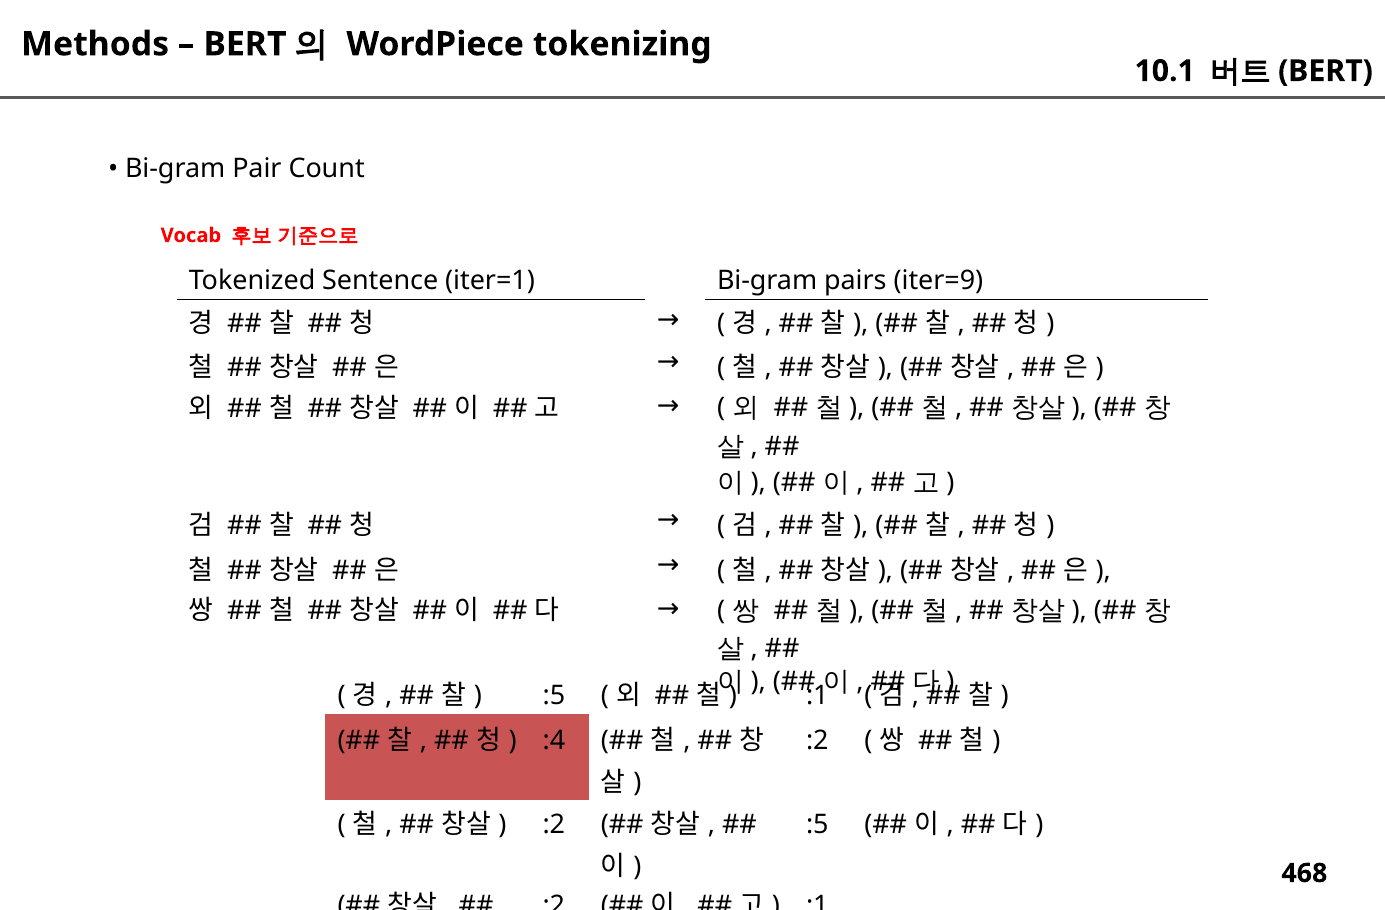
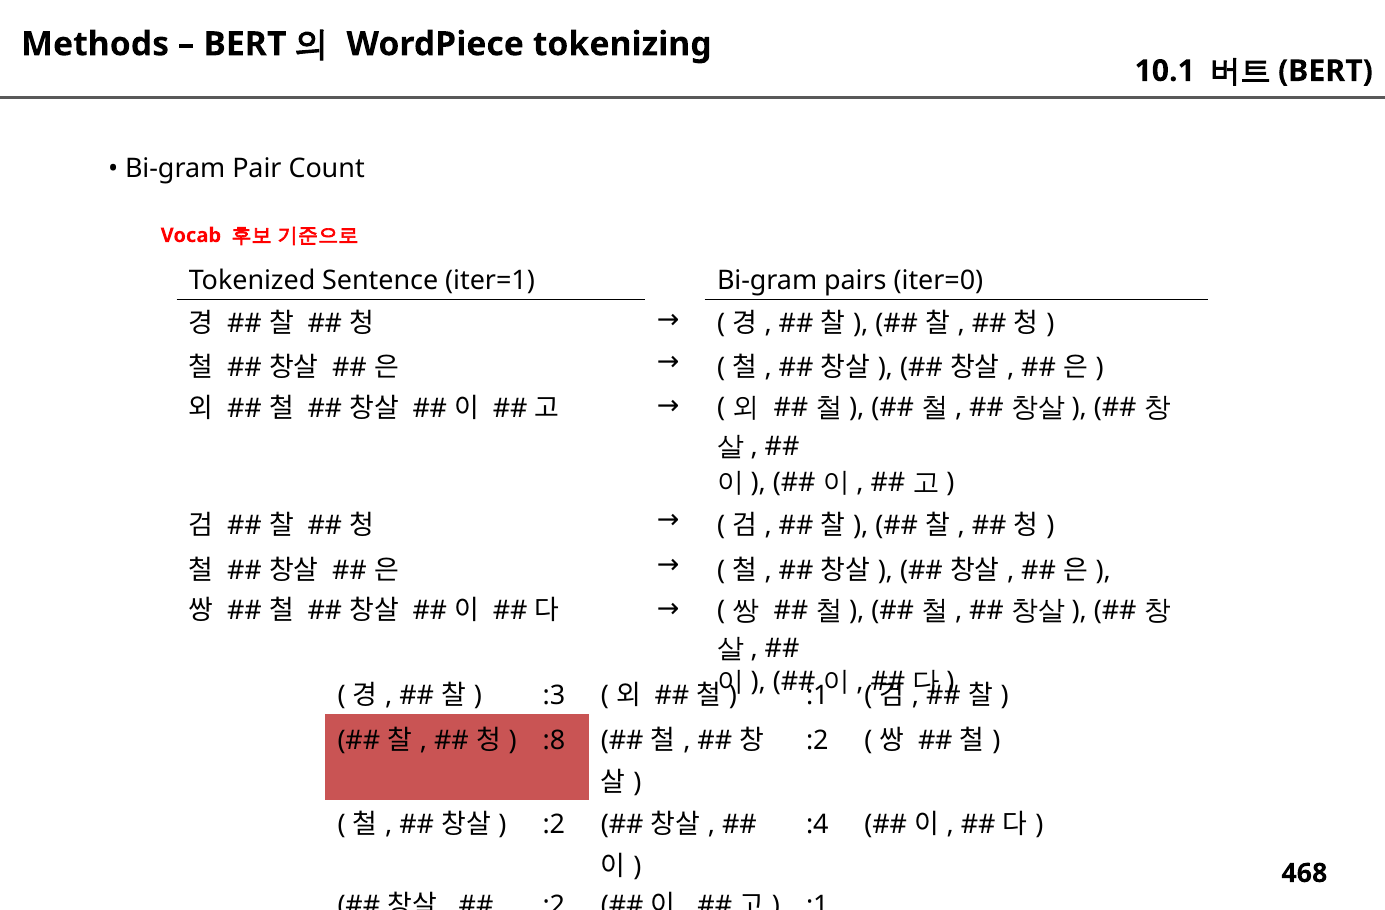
iter=9: iter=9 -> iter=0
:5 at (554, 696): :5 -> :3
:4: :4 -> :8
:5 at (817, 825): :5 -> :4
